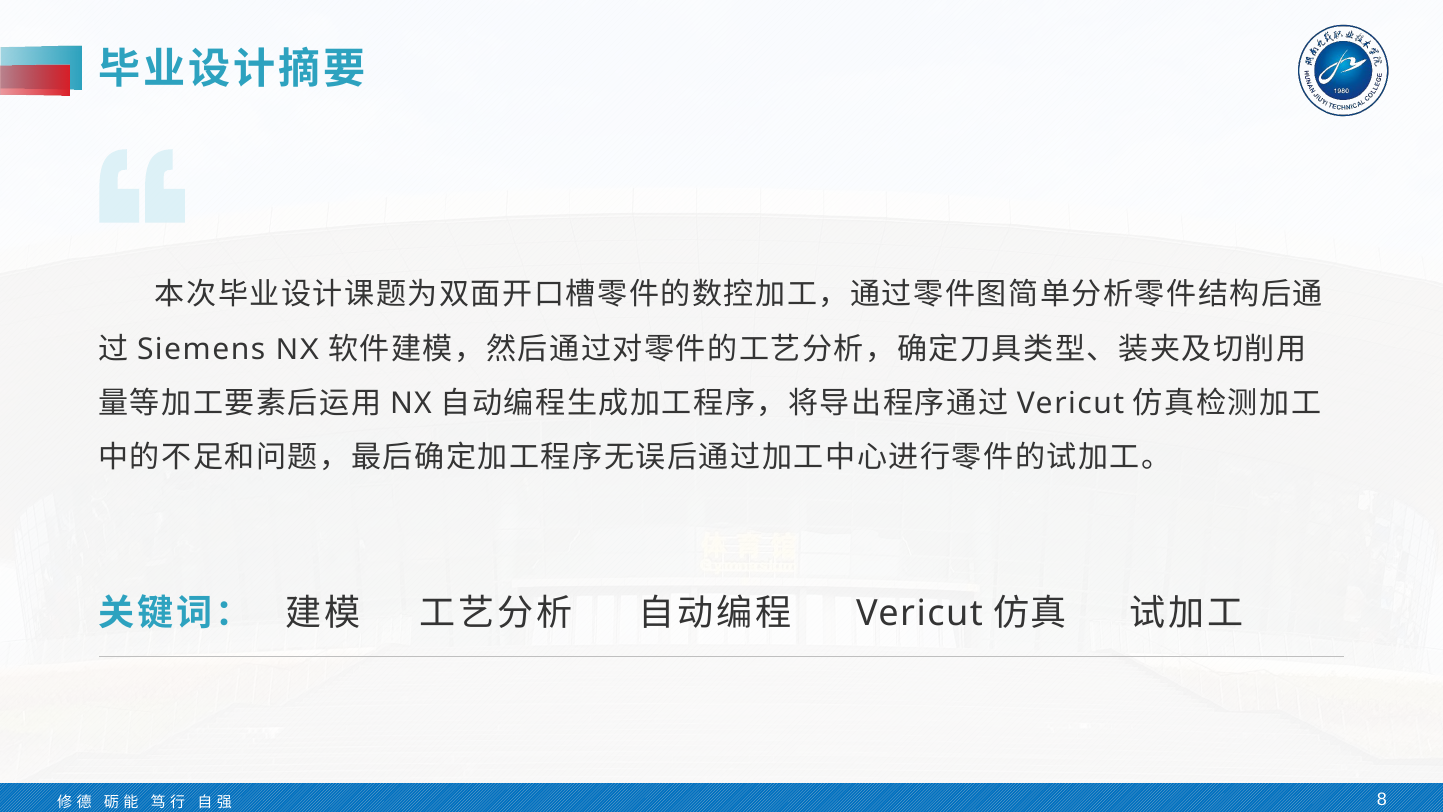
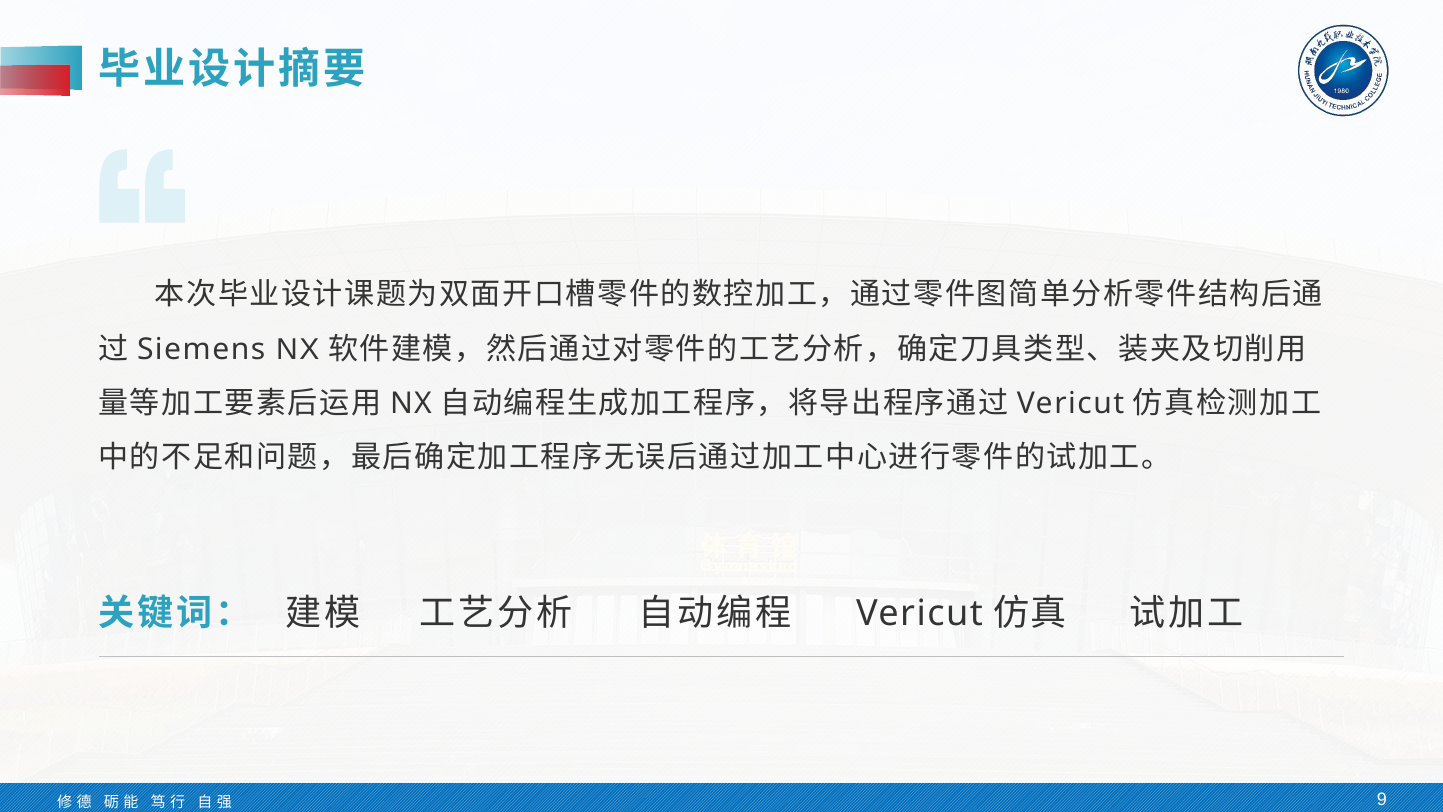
8: 8 -> 9
